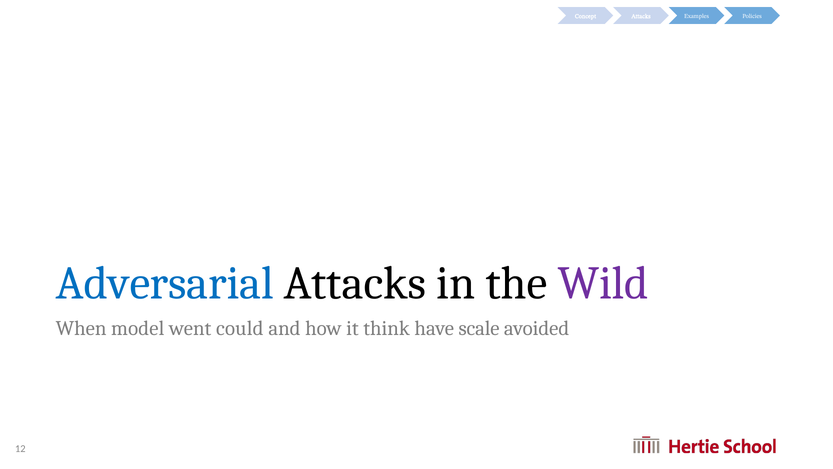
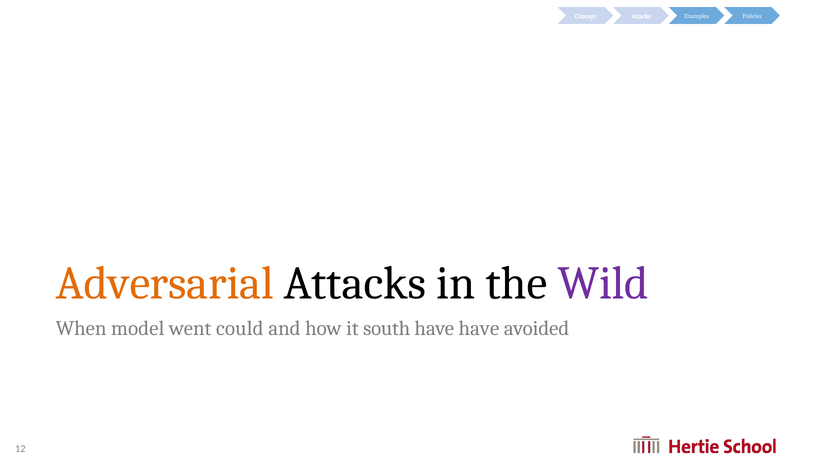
Adversarial colour: blue -> orange
think: think -> south
have scale: scale -> have
